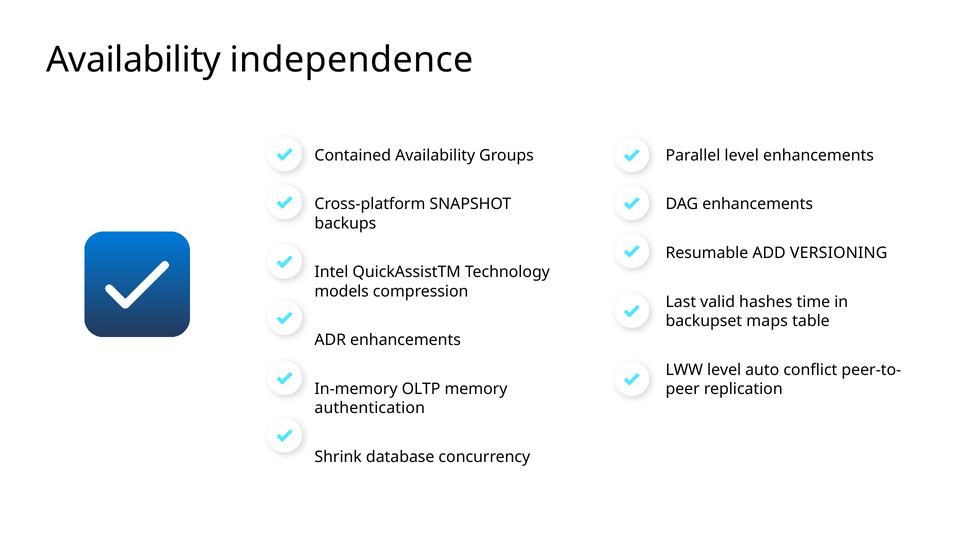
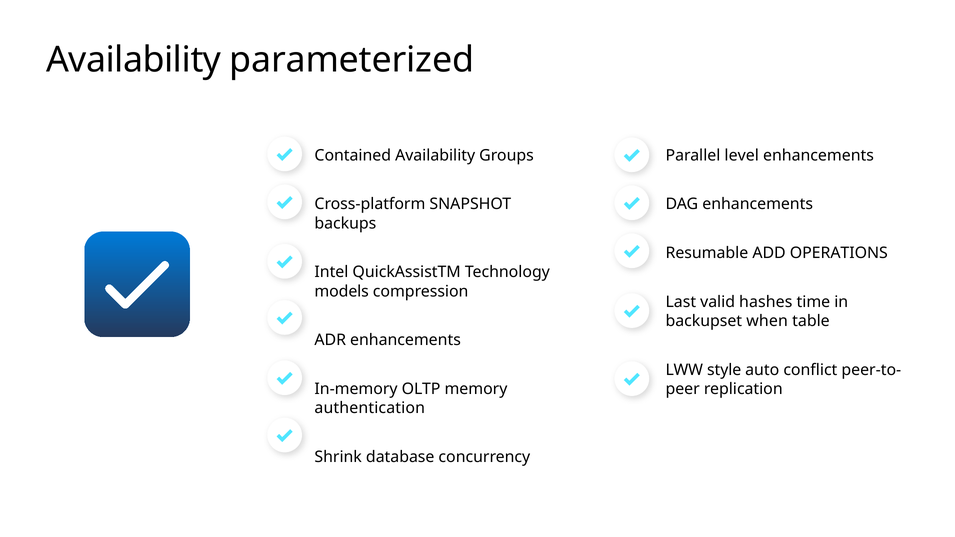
independence: independence -> parameterized
VERSIONING: VERSIONING -> OPERATIONS
maps: maps -> when
LWW level: level -> style
